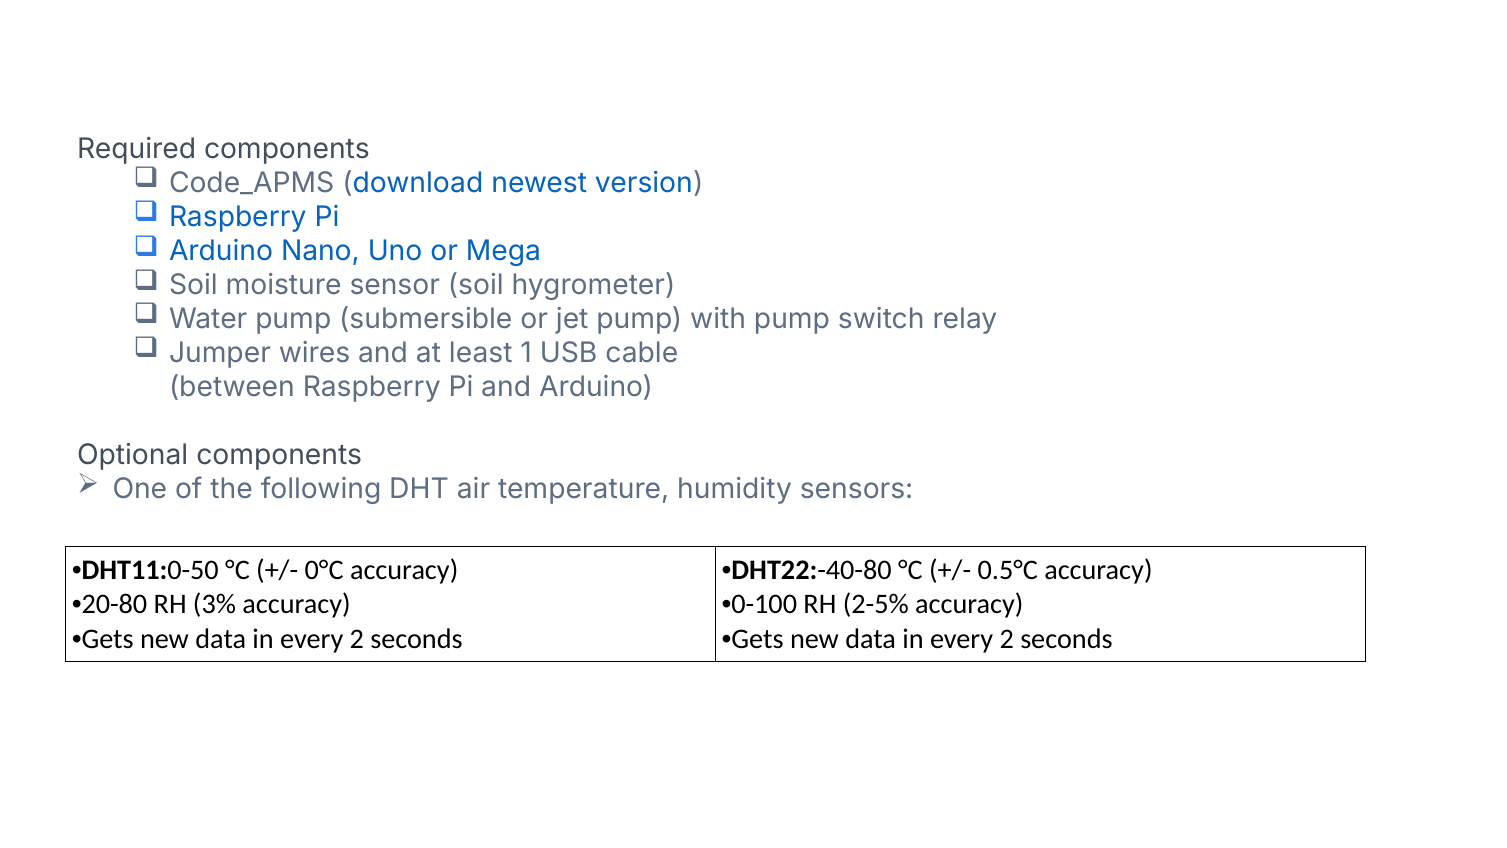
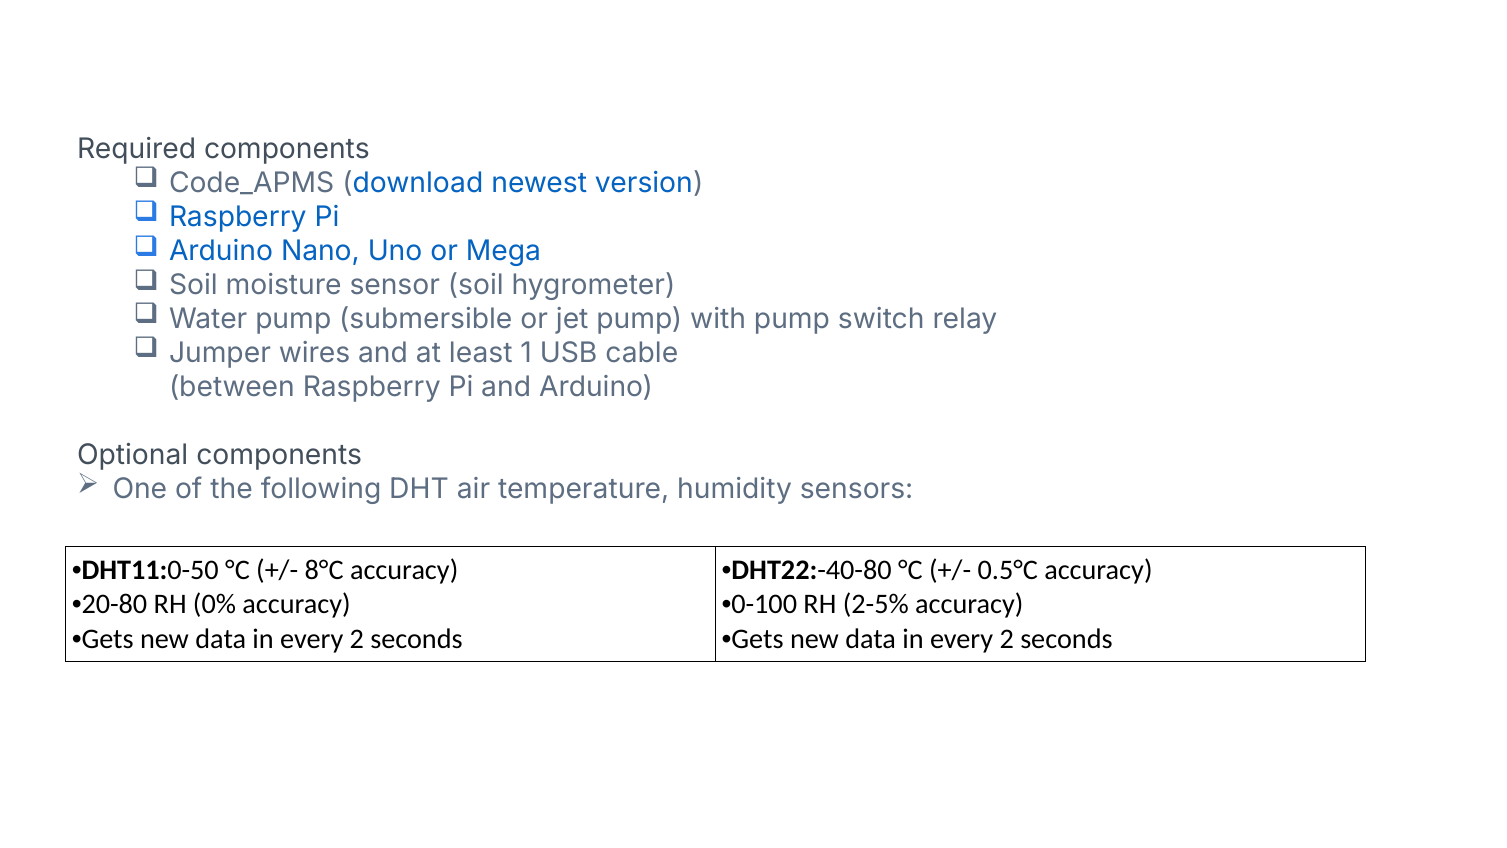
0°C: 0°C -> 8°C
3%: 3% -> 0%
